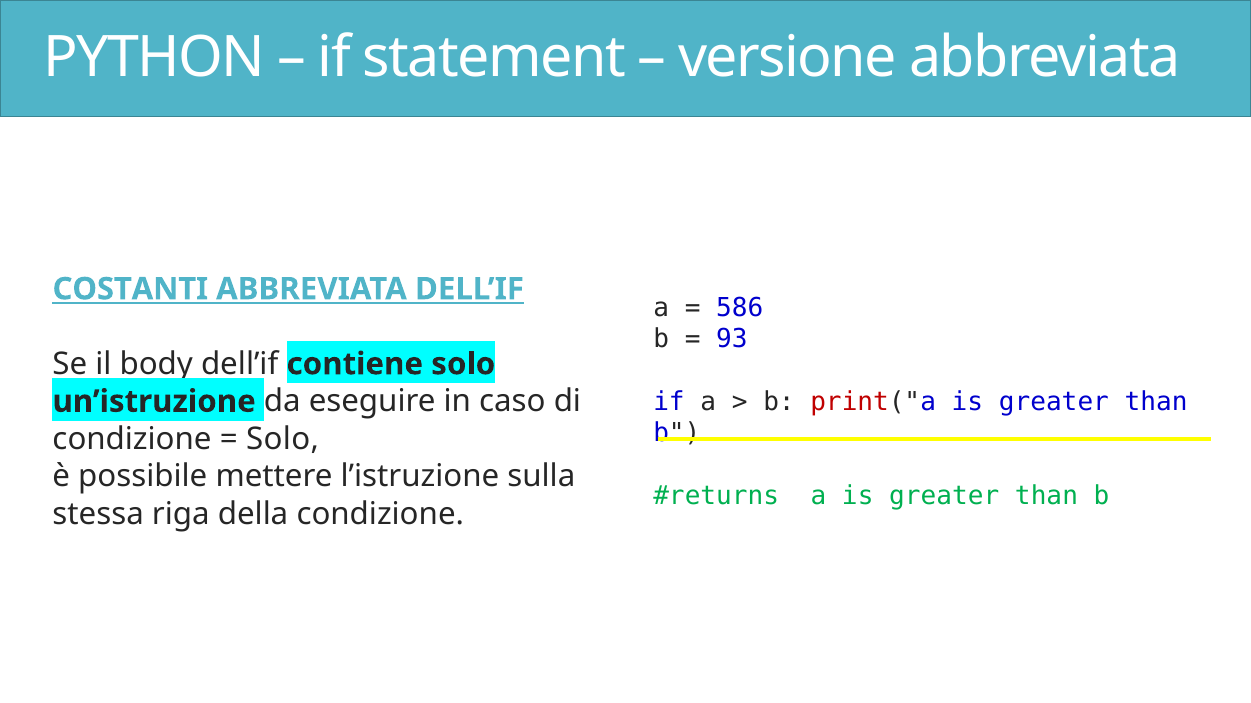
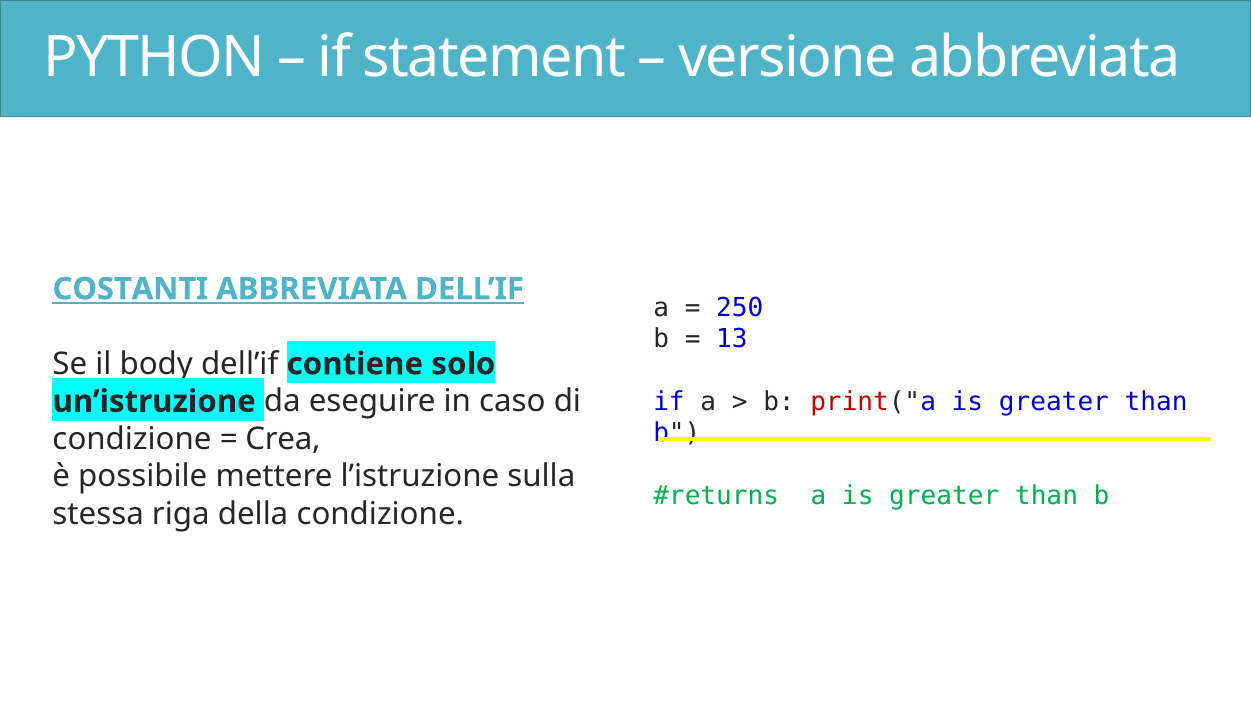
586: 586 -> 250
93: 93 -> 13
Solo at (283, 439): Solo -> Crea
